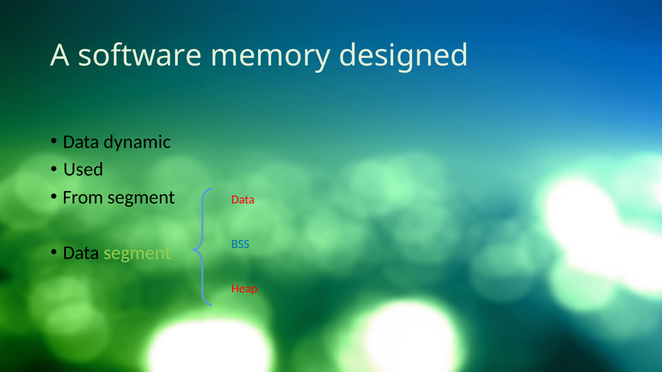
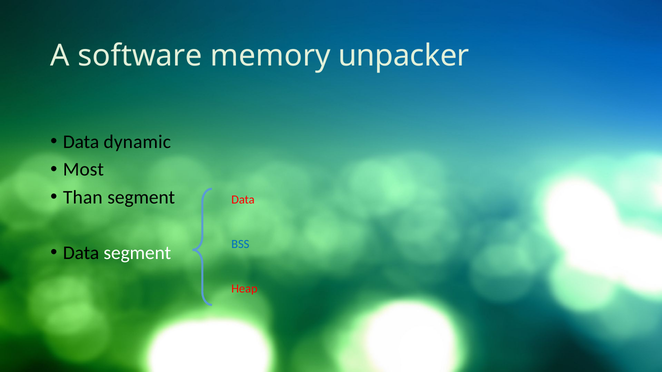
designed: designed -> unpacker
Used: Used -> Most
From: From -> Than
segment at (137, 253) colour: light green -> white
